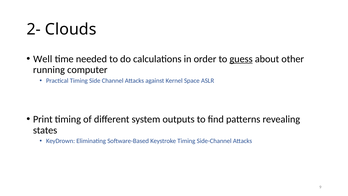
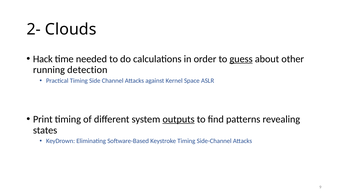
Well: Well -> Hack
computer: computer -> detection
outputs underline: none -> present
